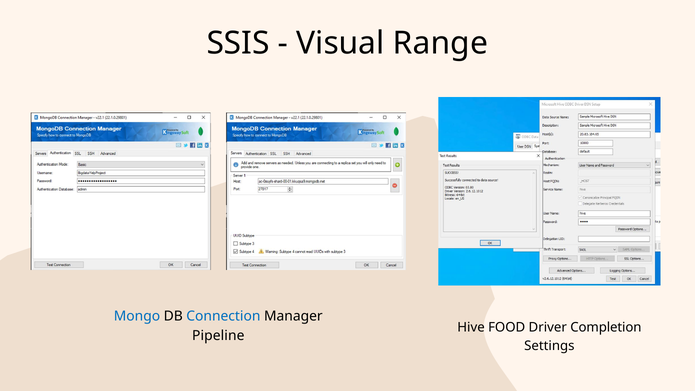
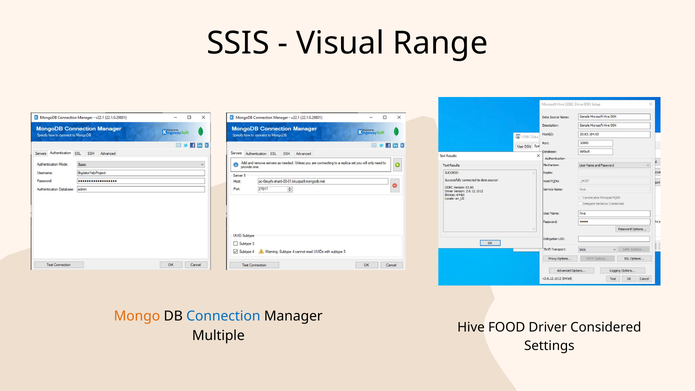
Mongo colour: blue -> orange
Completion: Completion -> Considered
Pipeline: Pipeline -> Multiple
